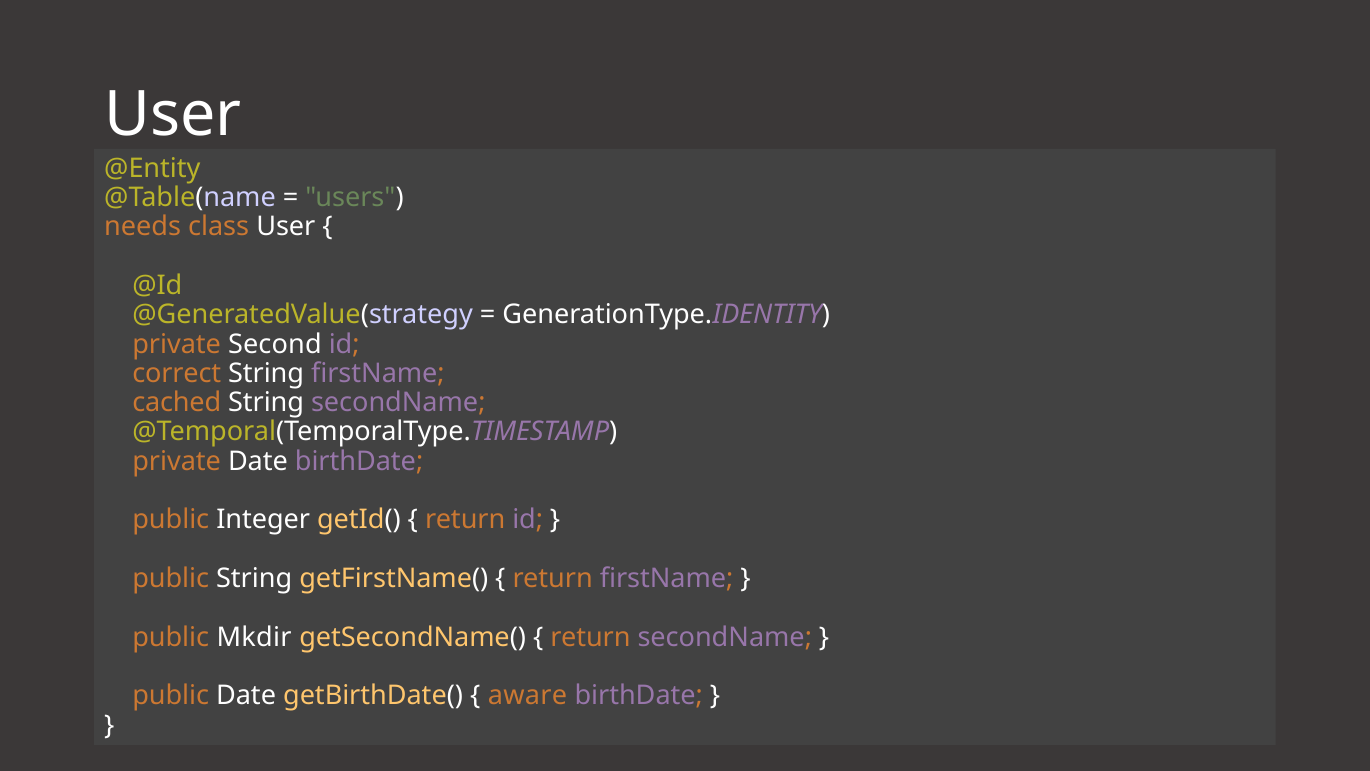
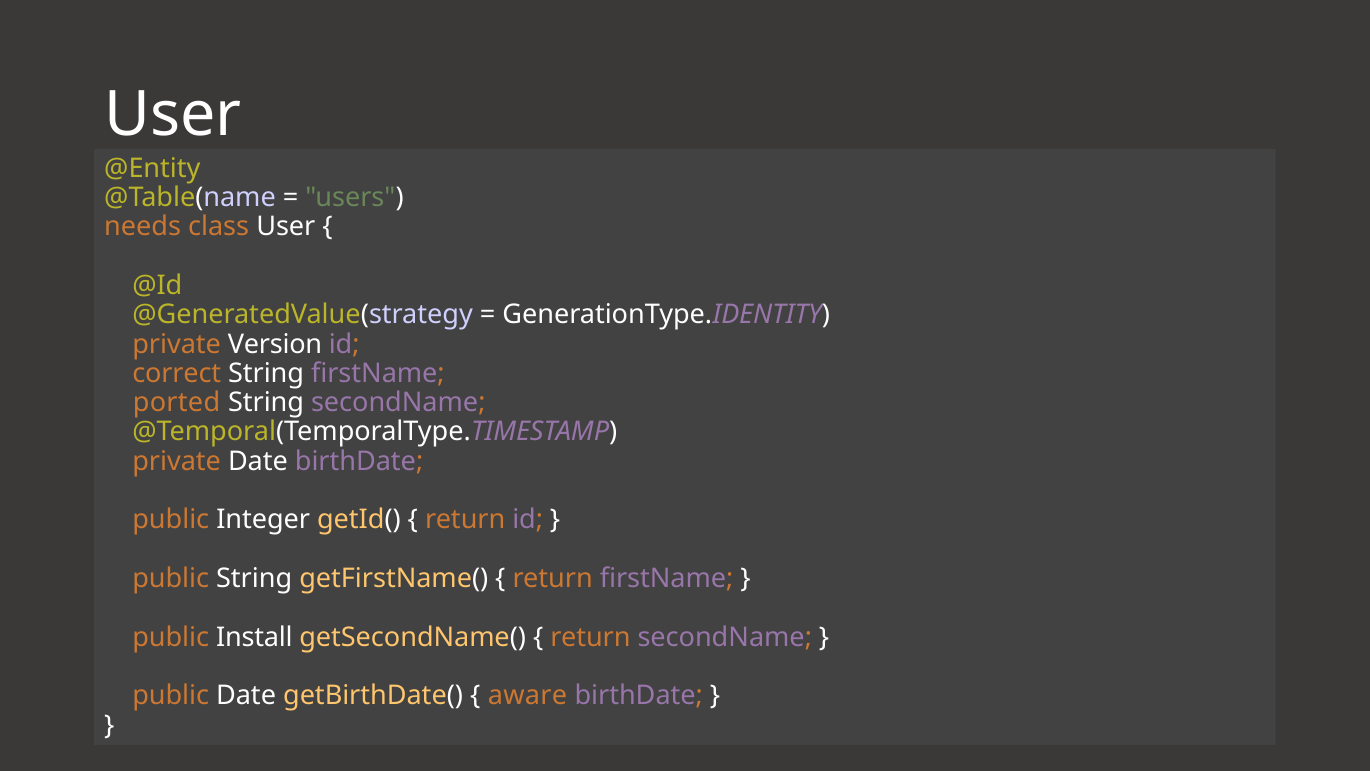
Second: Second -> Version
cached: cached -> ported
Mkdir: Mkdir -> Install
